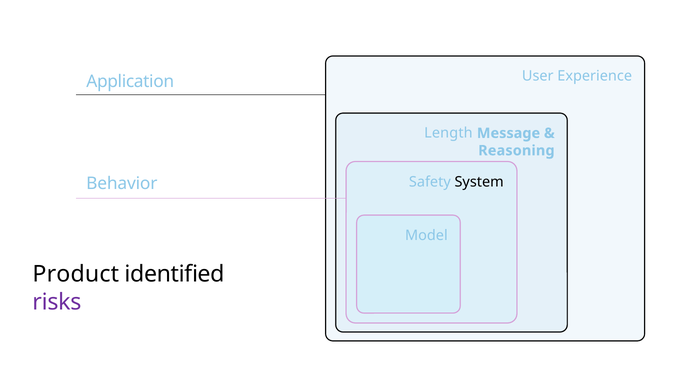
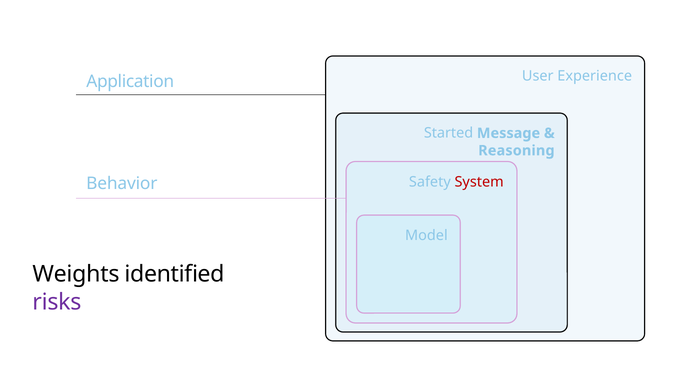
Length: Length -> Started
System colour: black -> red
Product: Product -> Weights
